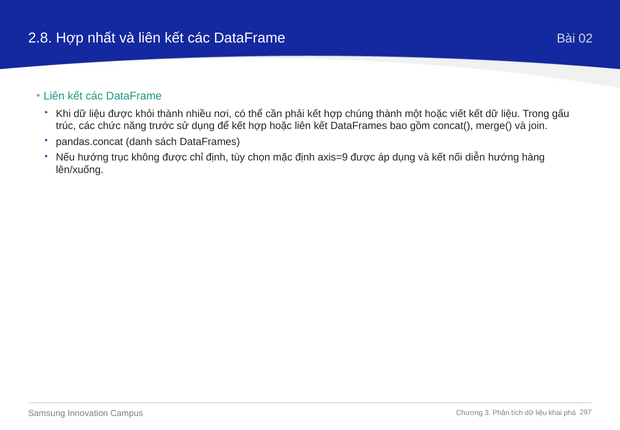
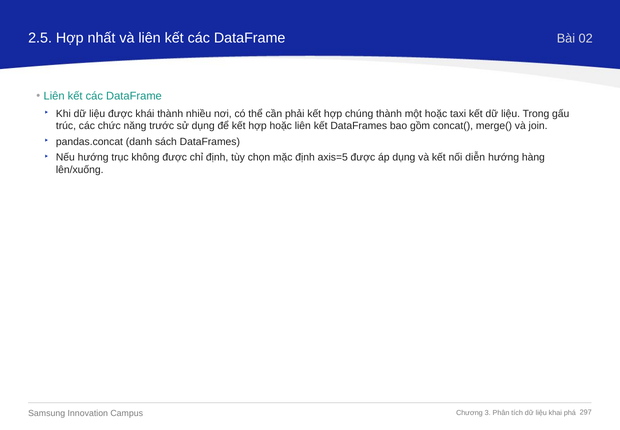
2.8: 2.8 -> 2.5
khỏi: khỏi -> khái
viết: viết -> taxi
axis=9: axis=9 -> axis=5
